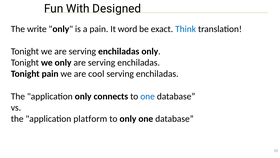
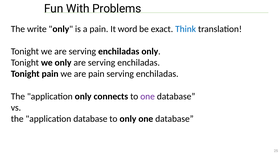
Designed: Designed -> Problems
are cool: cool -> pain
one at (148, 96) colour: blue -> purple
application platform: platform -> database
